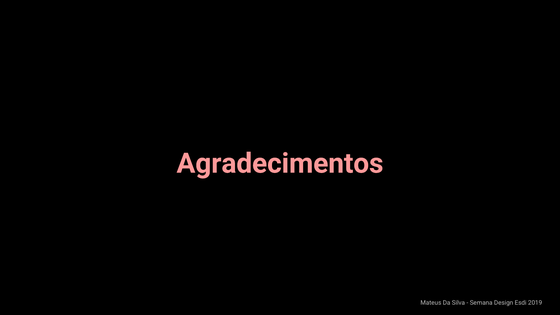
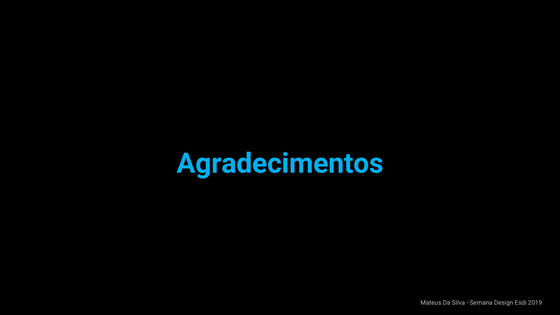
Agradecimentos colour: pink -> light blue
